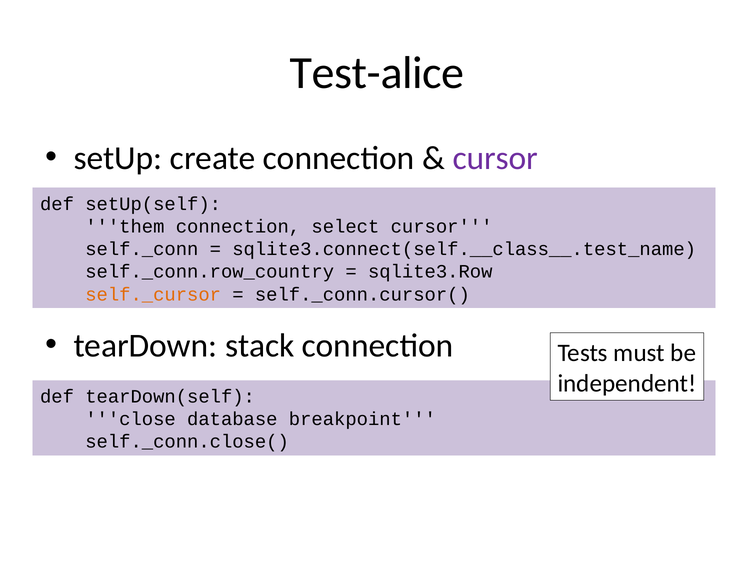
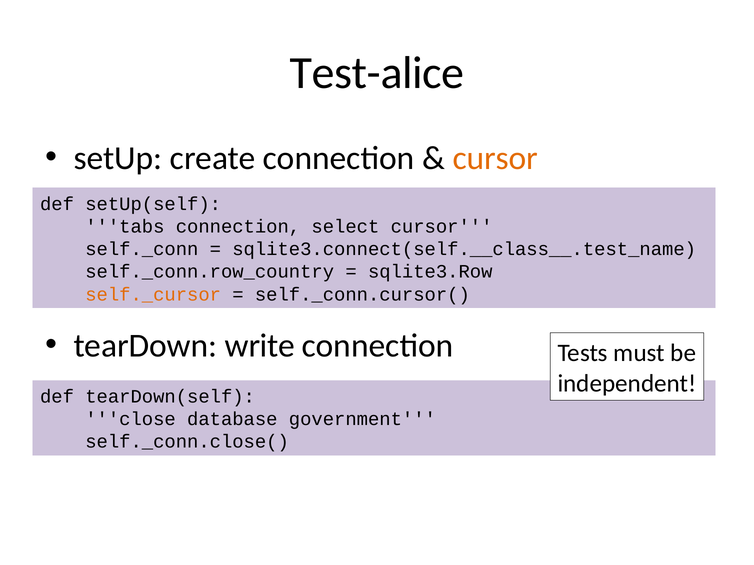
cursor at (495, 158) colour: purple -> orange
them: them -> tabs
stack: stack -> write
breakpoint: breakpoint -> government
